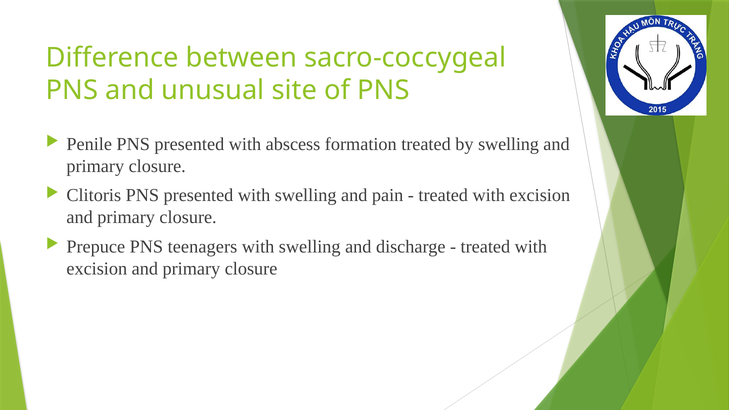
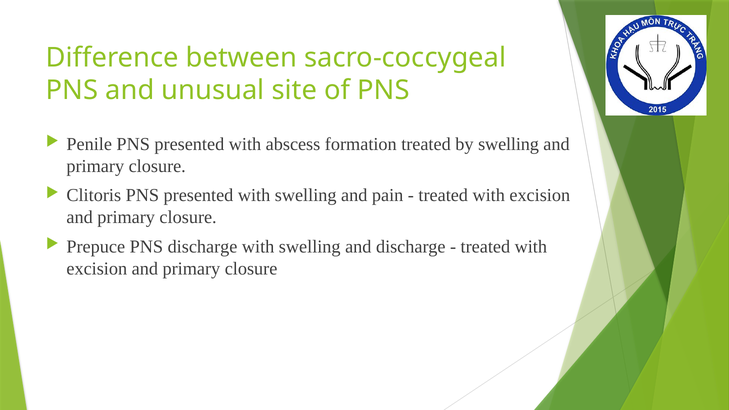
PNS teenagers: teenagers -> discharge
